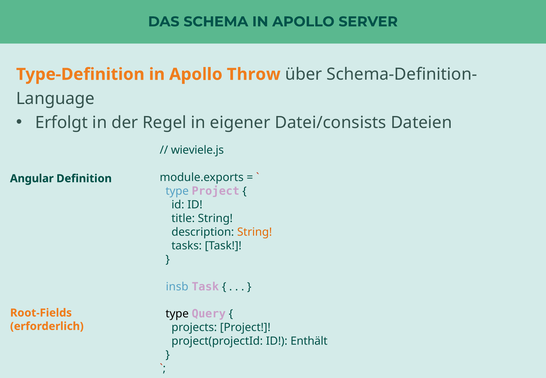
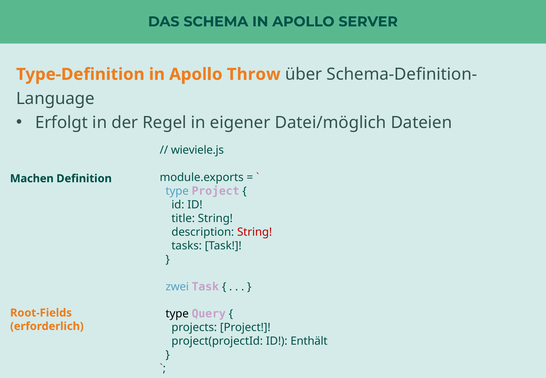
Datei/consists: Datei/consists -> Datei/möglich
Angular: Angular -> Machen
String at (255, 232) colour: orange -> red
insb: insb -> zwei
